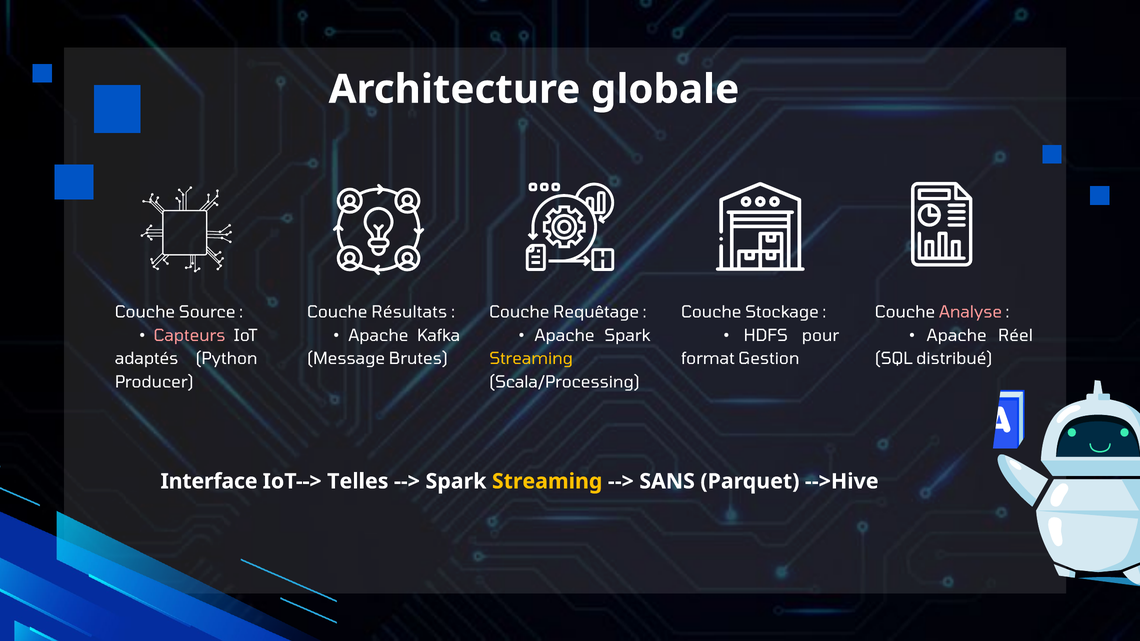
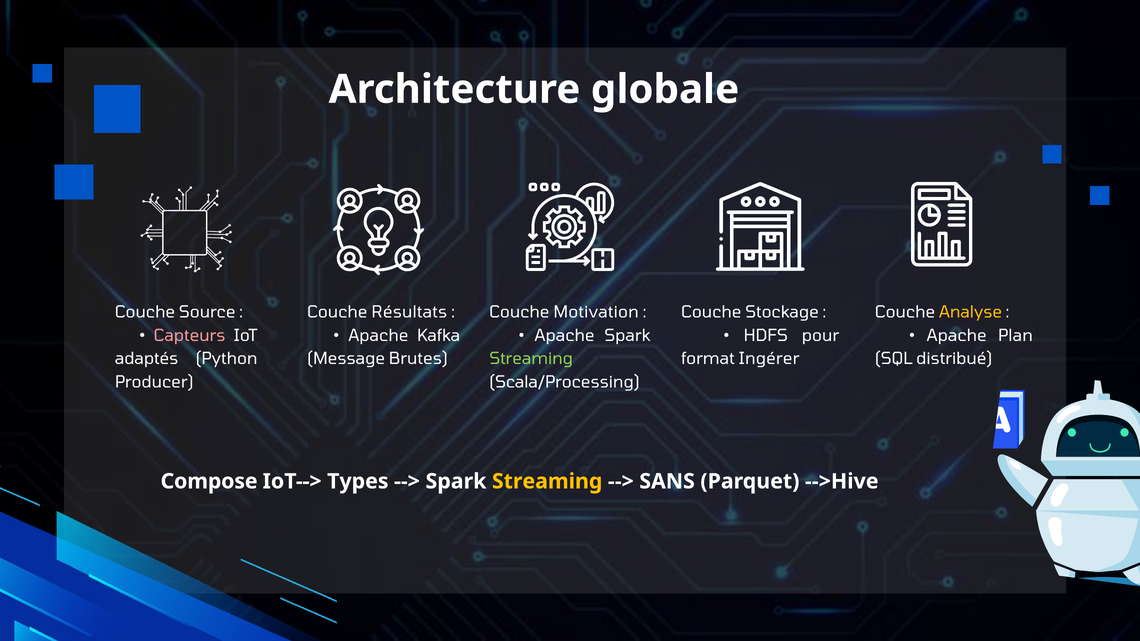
Requêtage: Requêtage -> Motivation
Analyse colour: pink -> yellow
Réel: Réel -> Plan
Streaming at (531, 359) colour: yellow -> light green
Gestion: Gestion -> Ingérer
Interface: Interface -> Compose
Telles: Telles -> Types
